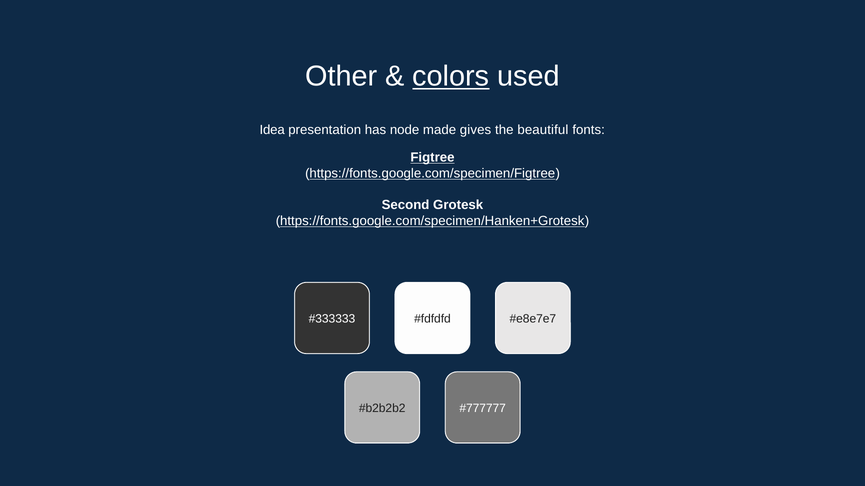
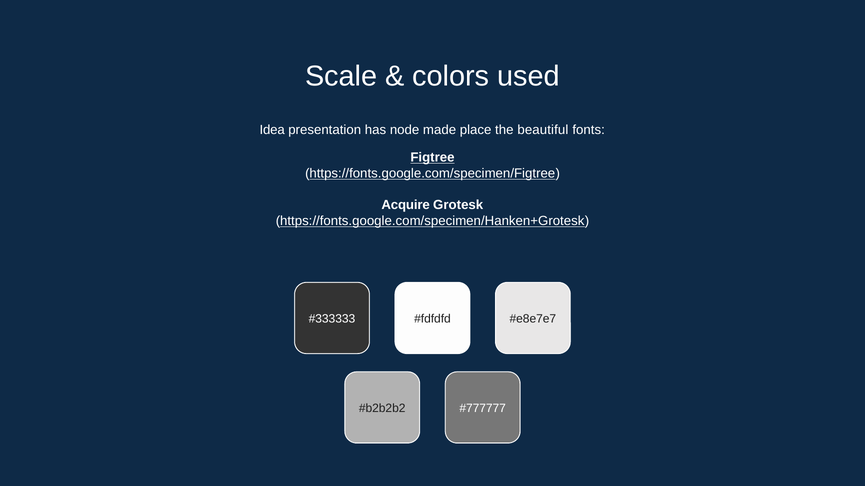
Other: Other -> Scale
colors underline: present -> none
gives: gives -> place
Second: Second -> Acquire
